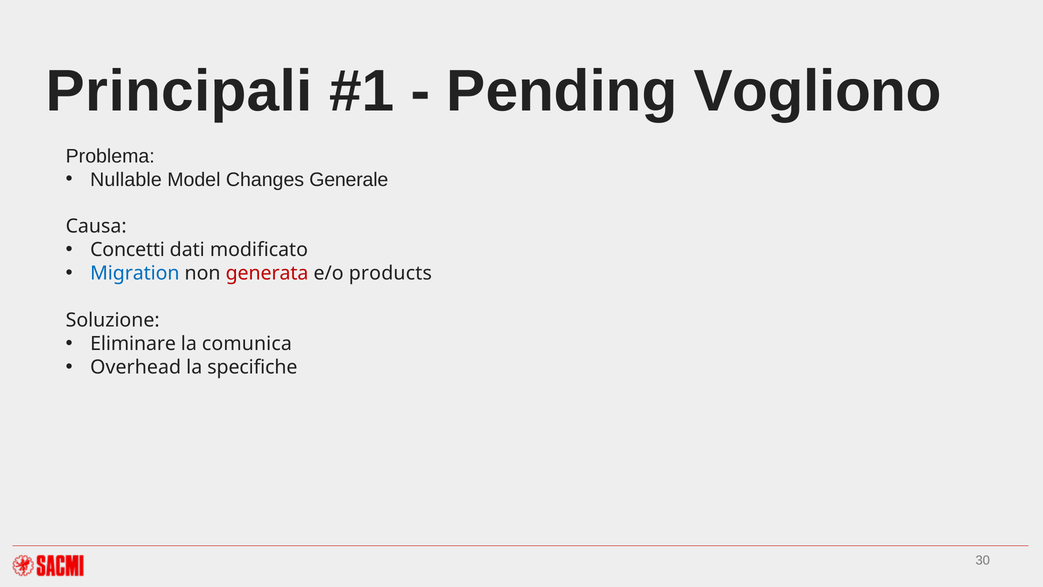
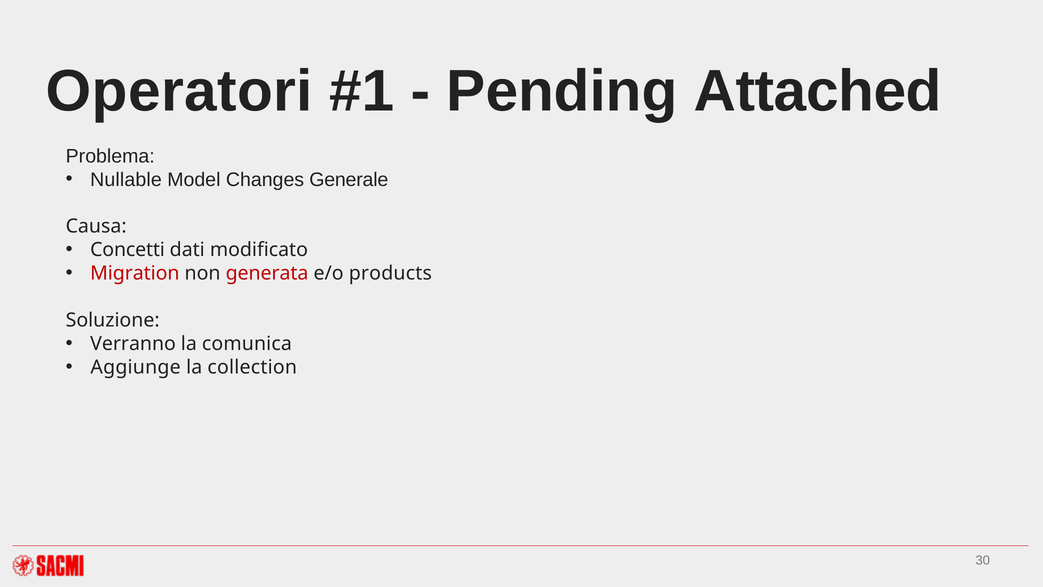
Principali: Principali -> Operatori
Vogliono: Vogliono -> Attached
Migration colour: blue -> red
Eliminare: Eliminare -> Verranno
Overhead: Overhead -> Aggiunge
specifiche: specifiche -> collection
